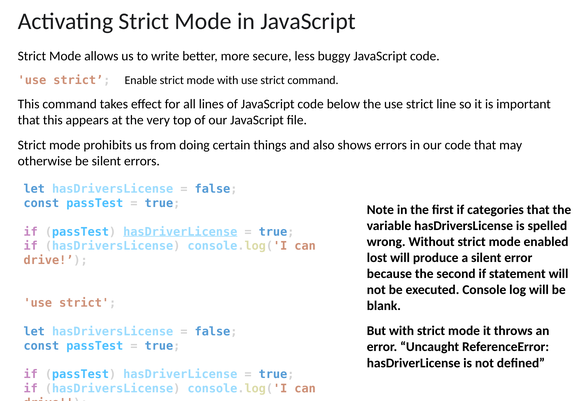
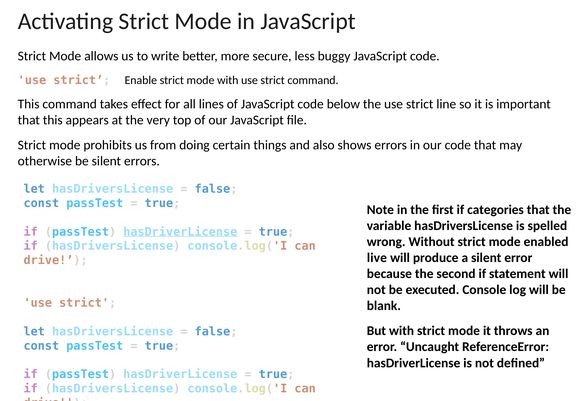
lost: lost -> live
